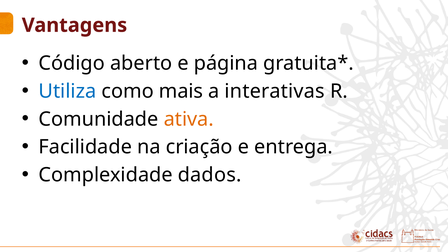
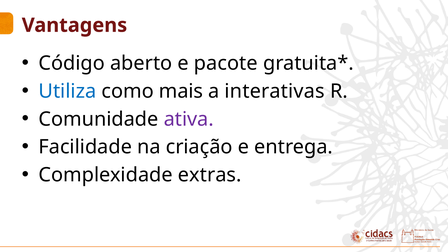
página: página -> pacote
ativa colour: orange -> purple
dados: dados -> extras
